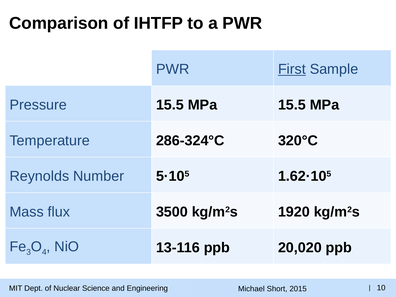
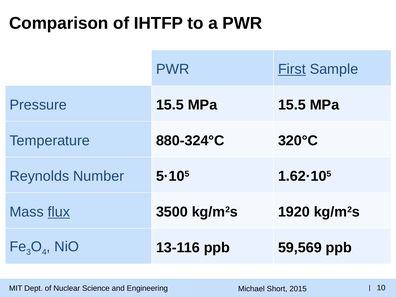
286-324°C: 286-324°C -> 880-324°C
flux underline: none -> present
20,020: 20,020 -> 59,569
